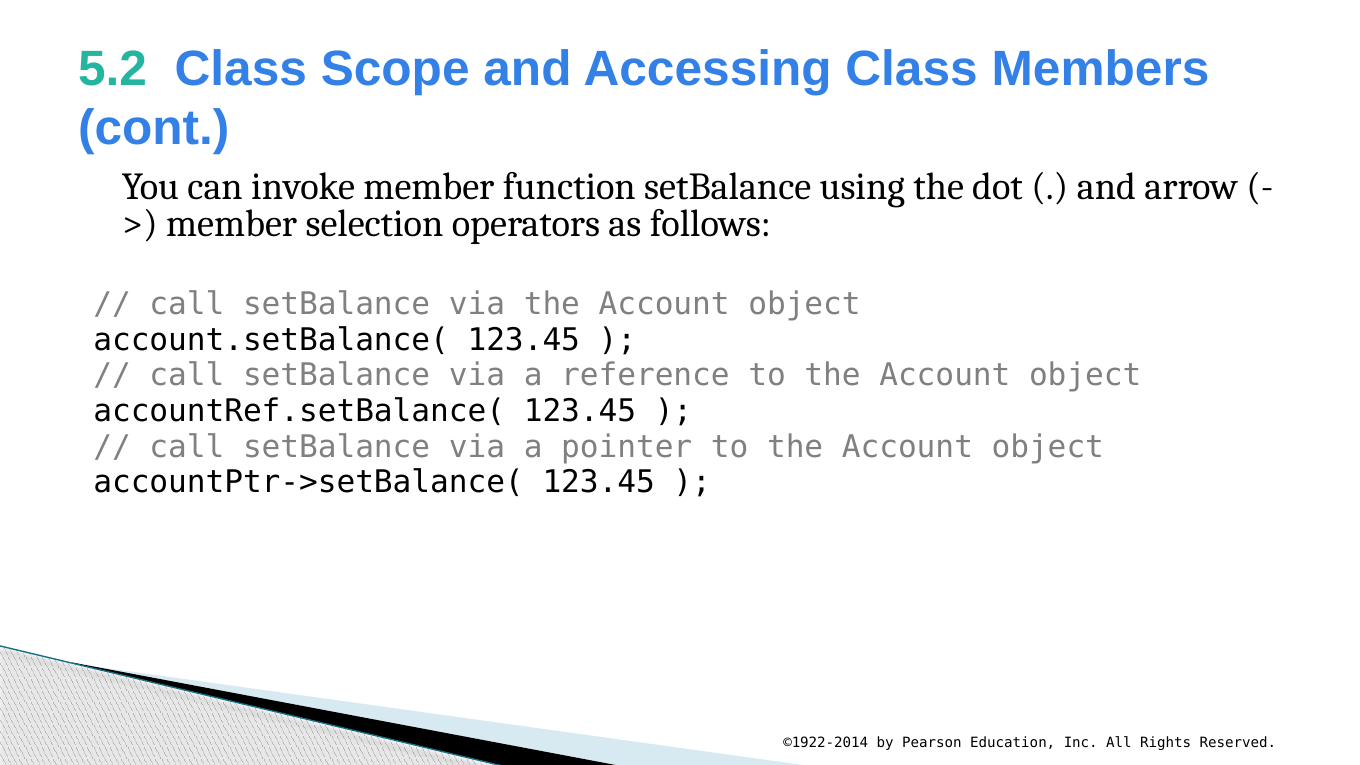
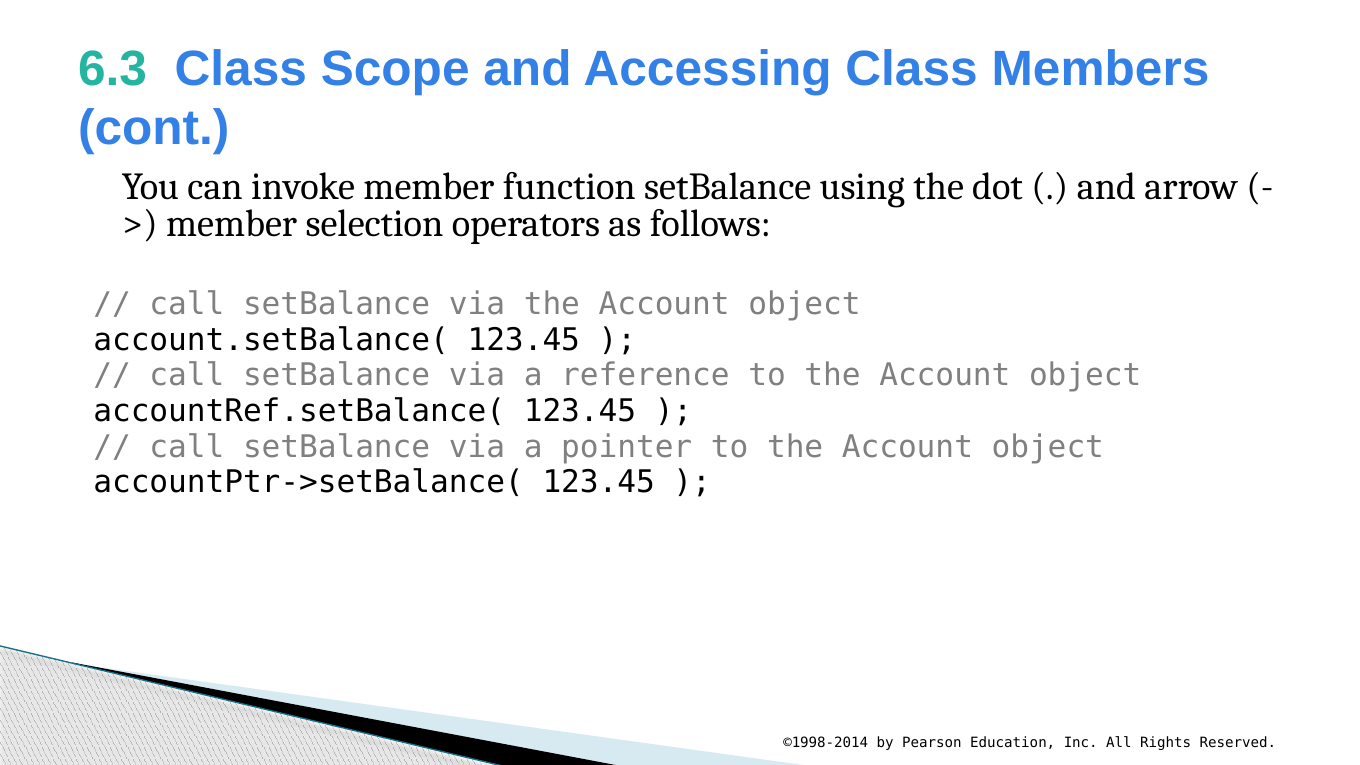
5.2: 5.2 -> 6.3
©1922-2014: ©1922-2014 -> ©1998-2014
